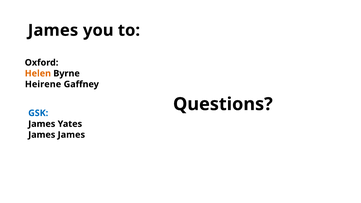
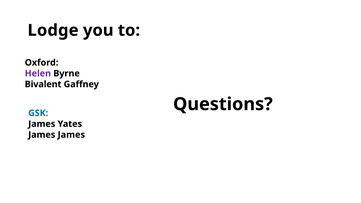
James at (53, 30): James -> Lodge
Helen colour: orange -> purple
Heirene: Heirene -> Bivalent
